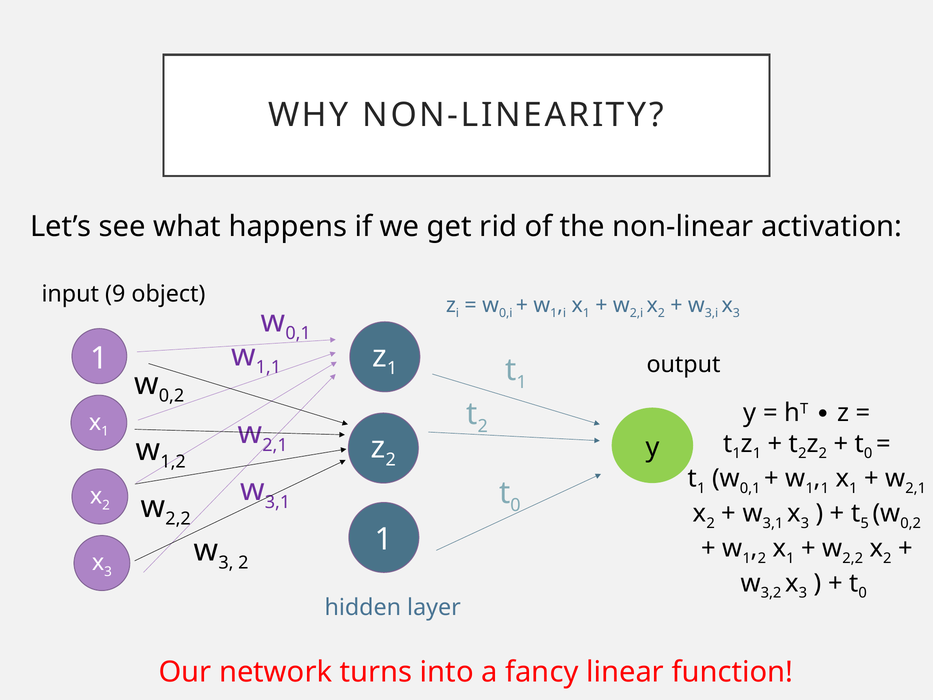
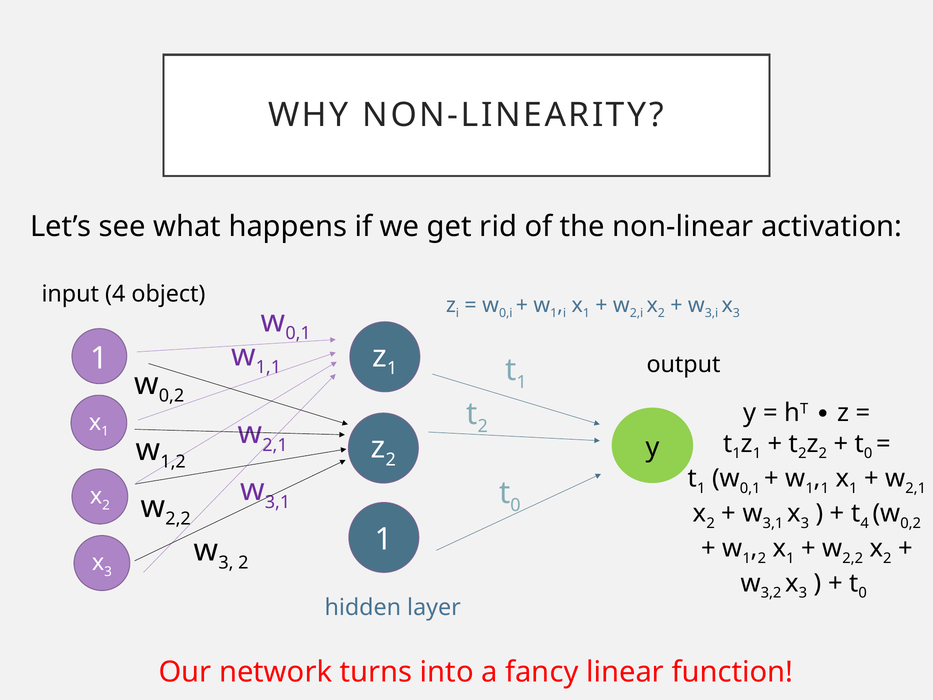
input 9: 9 -> 4
5 at (865, 523): 5 -> 4
